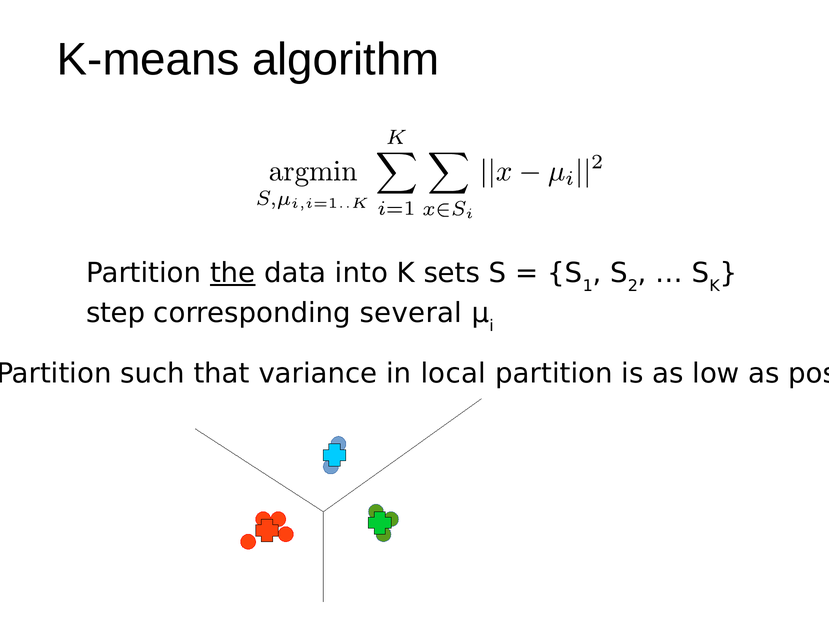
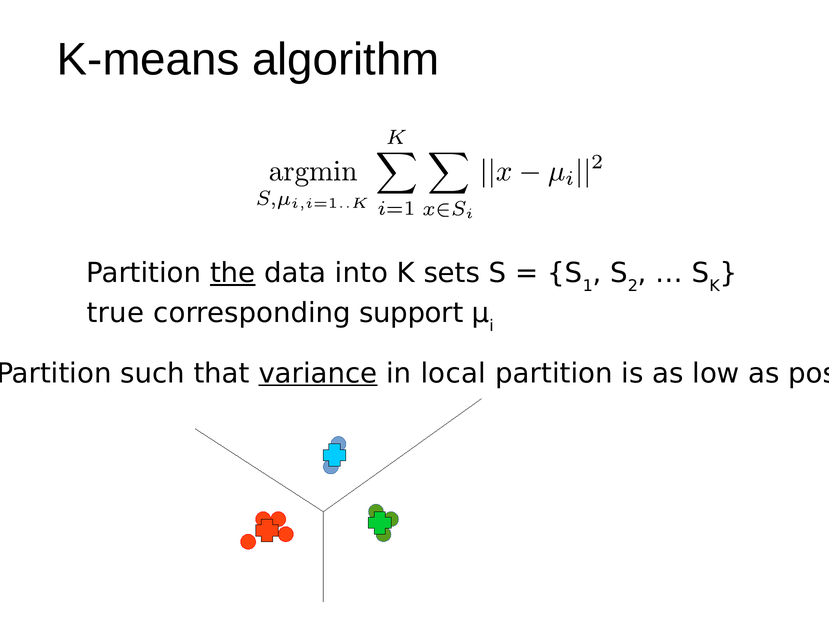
step: step -> true
several: several -> support
variance underline: none -> present
